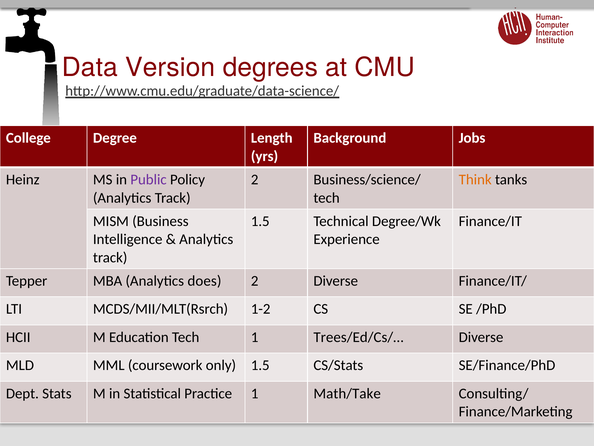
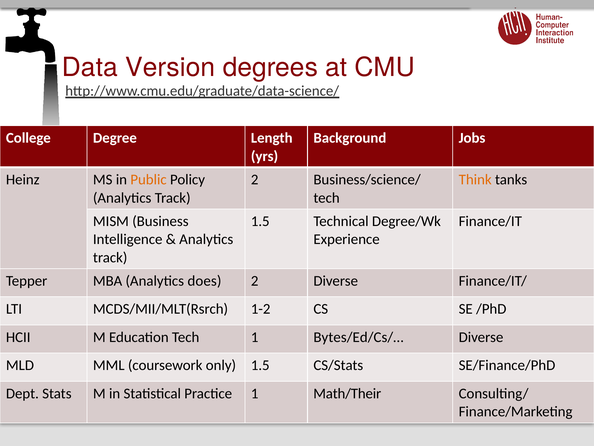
Public colour: purple -> orange
Trees/Ed/Cs/…: Trees/Ed/Cs/… -> Bytes/Ed/Cs/…
Math/Take: Math/Take -> Math/Their
